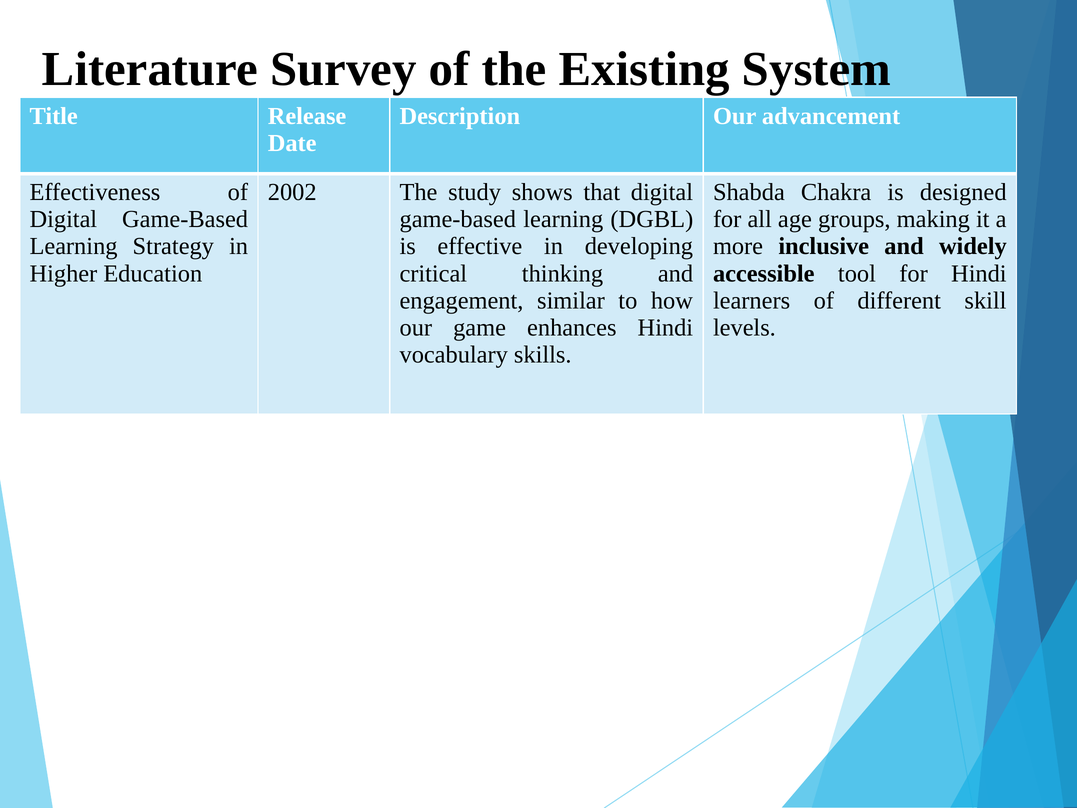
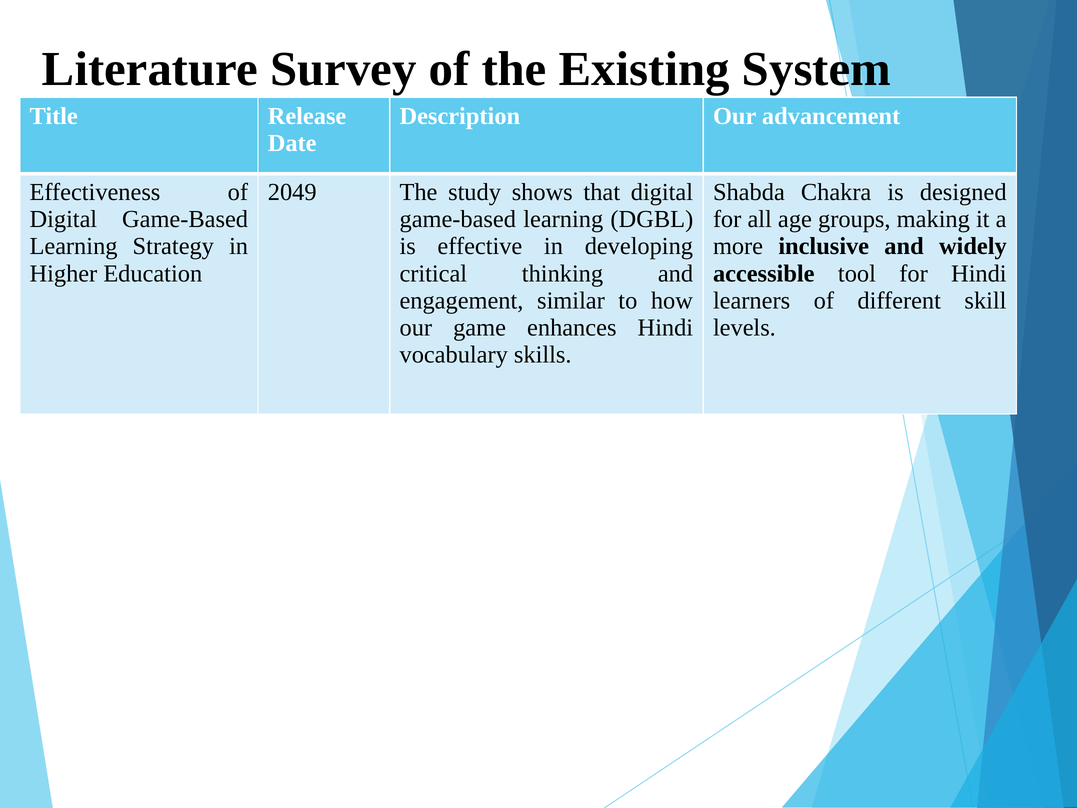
2002: 2002 -> 2049
